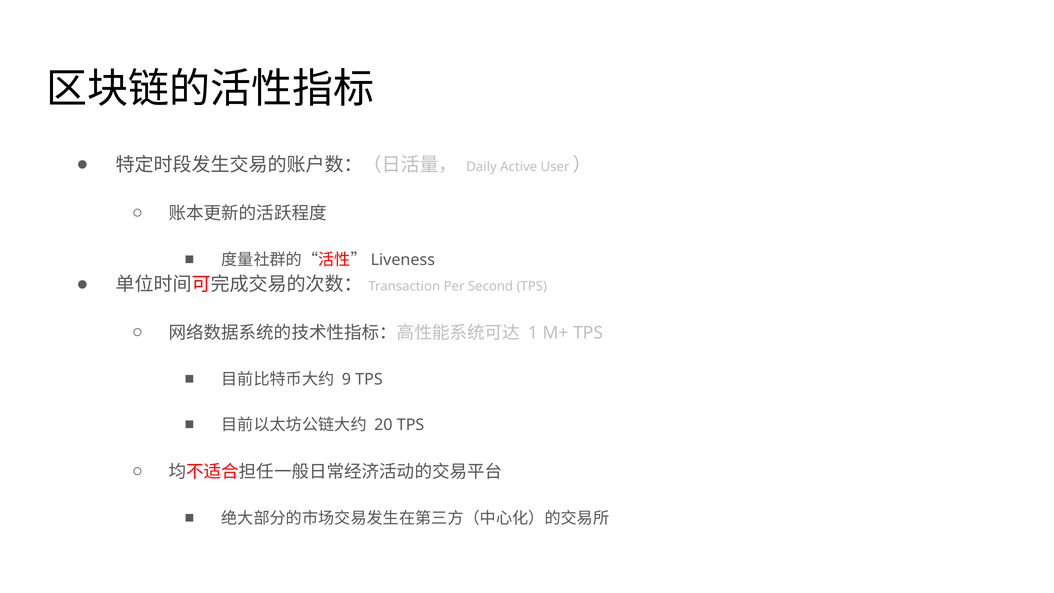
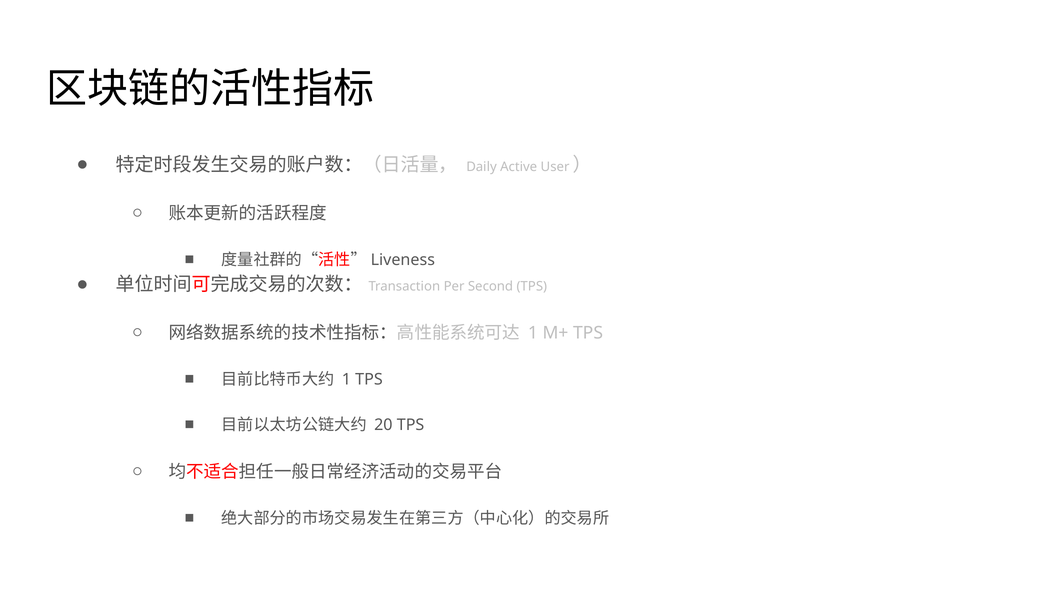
9 at (346, 379): 9 -> 1
